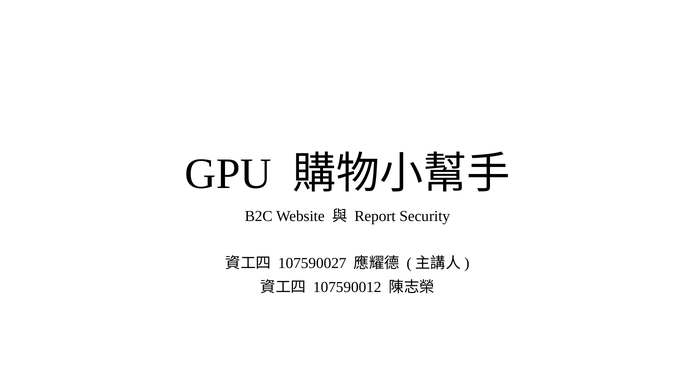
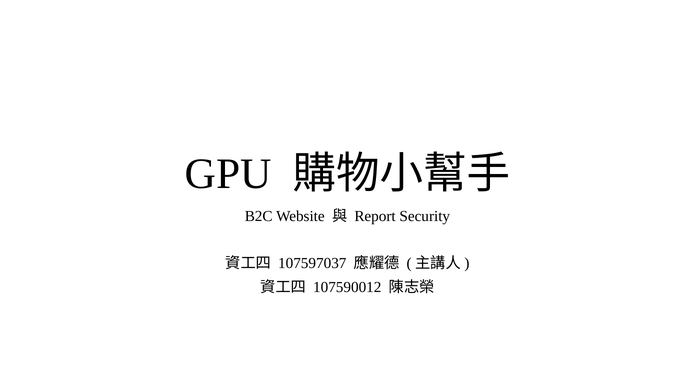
107590027: 107590027 -> 107597037
